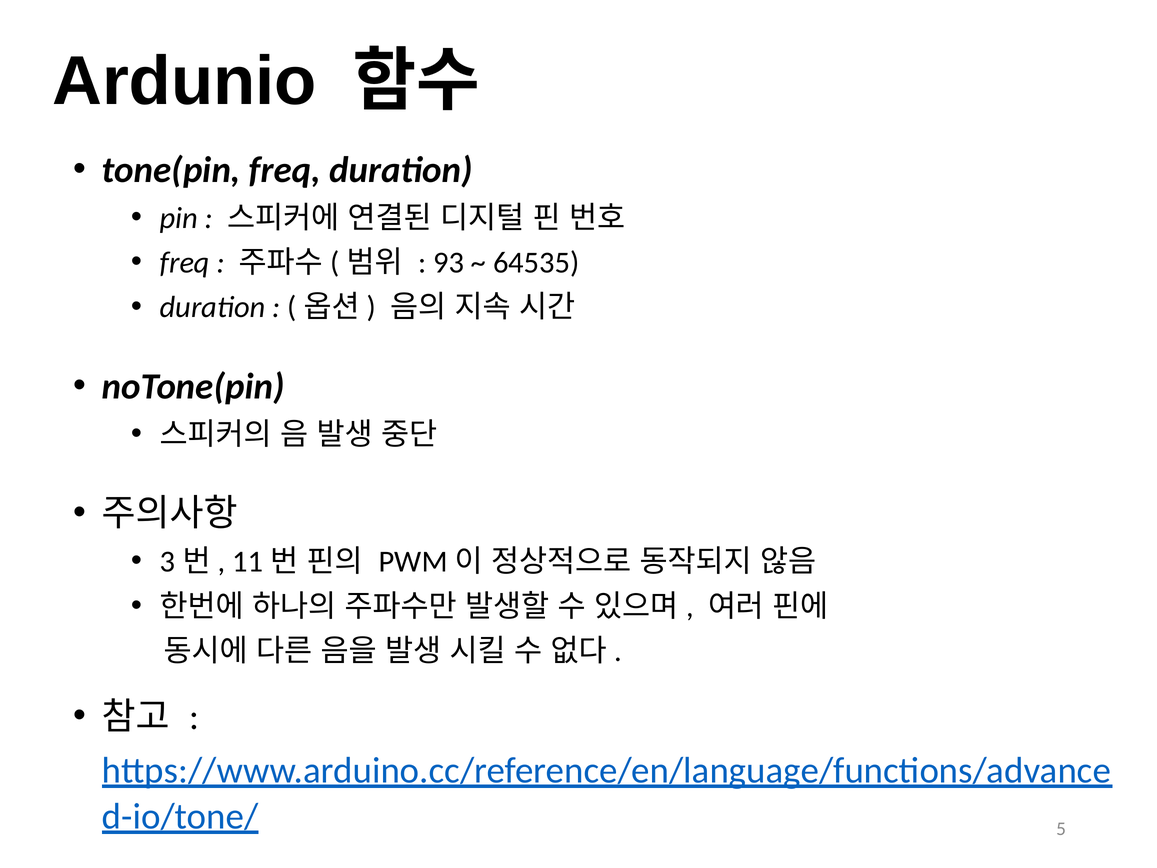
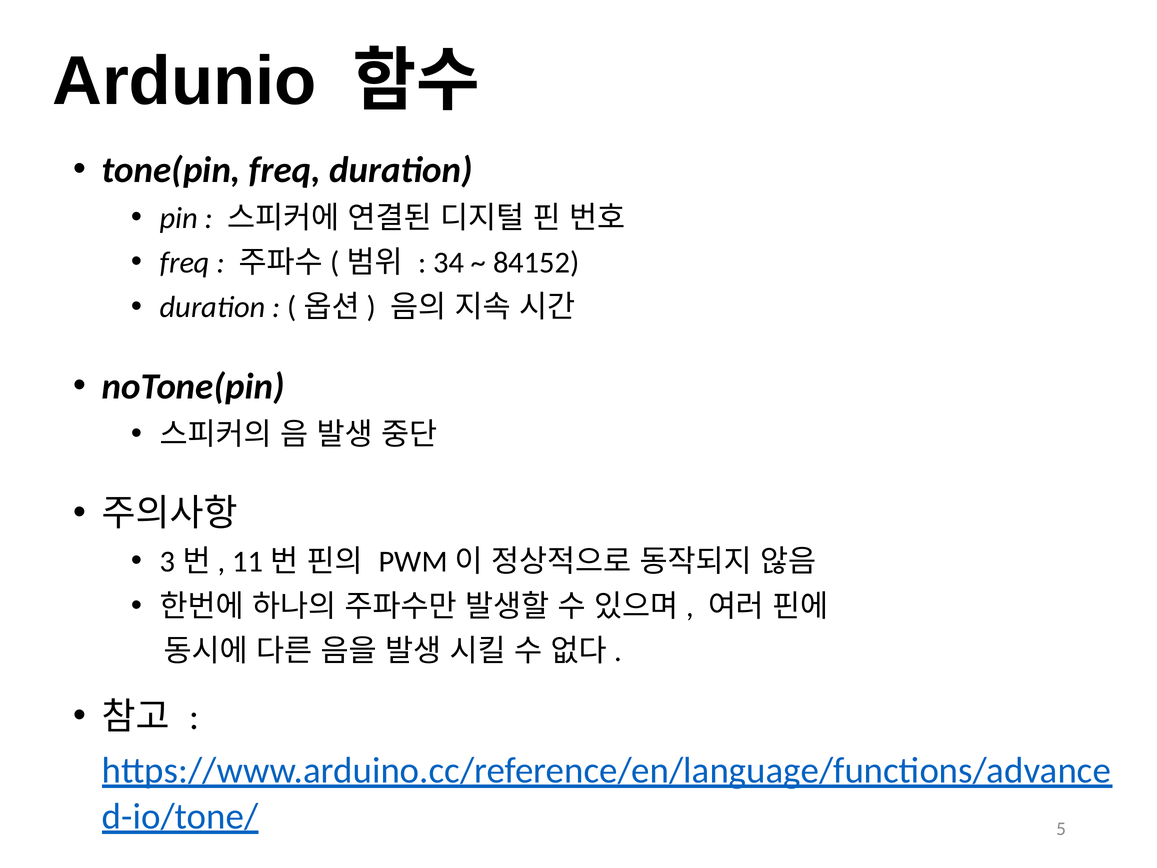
93: 93 -> 34
64535: 64535 -> 84152
